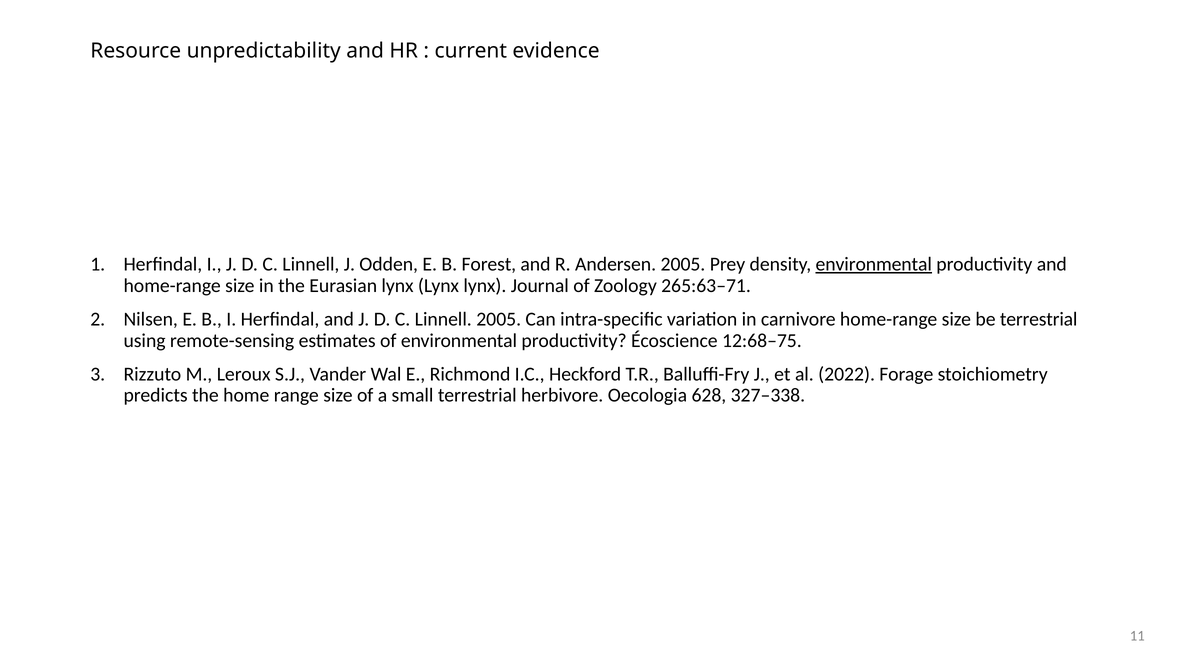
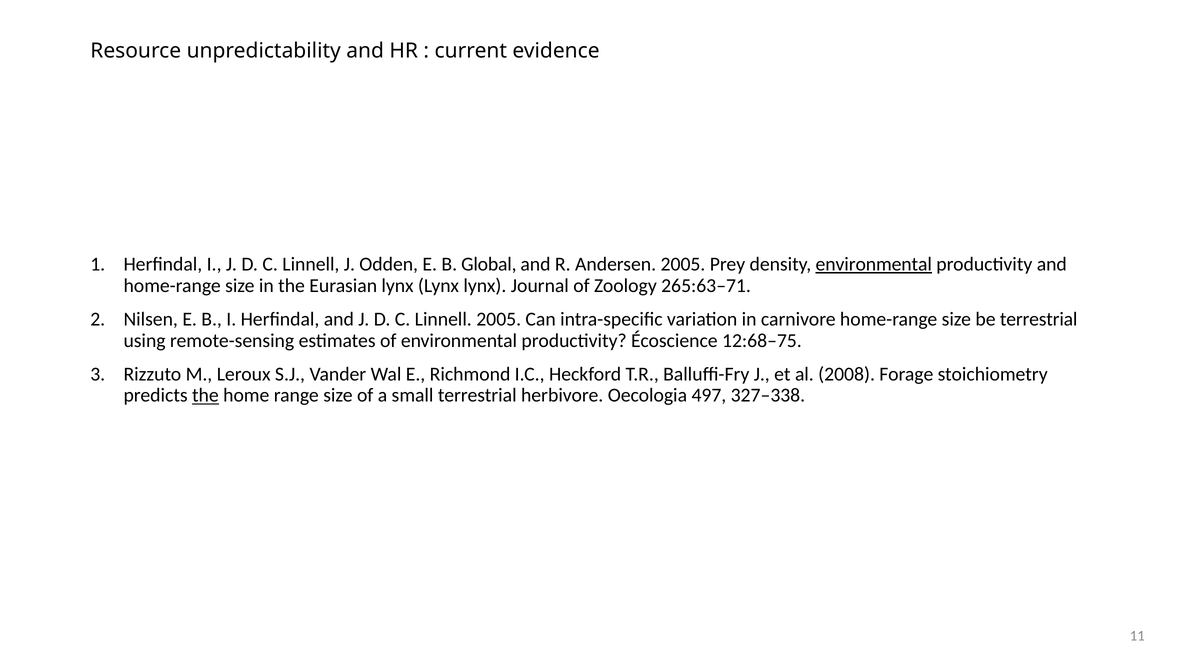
Forest: Forest -> Global
2022: 2022 -> 2008
the at (205, 395) underline: none -> present
628: 628 -> 497
